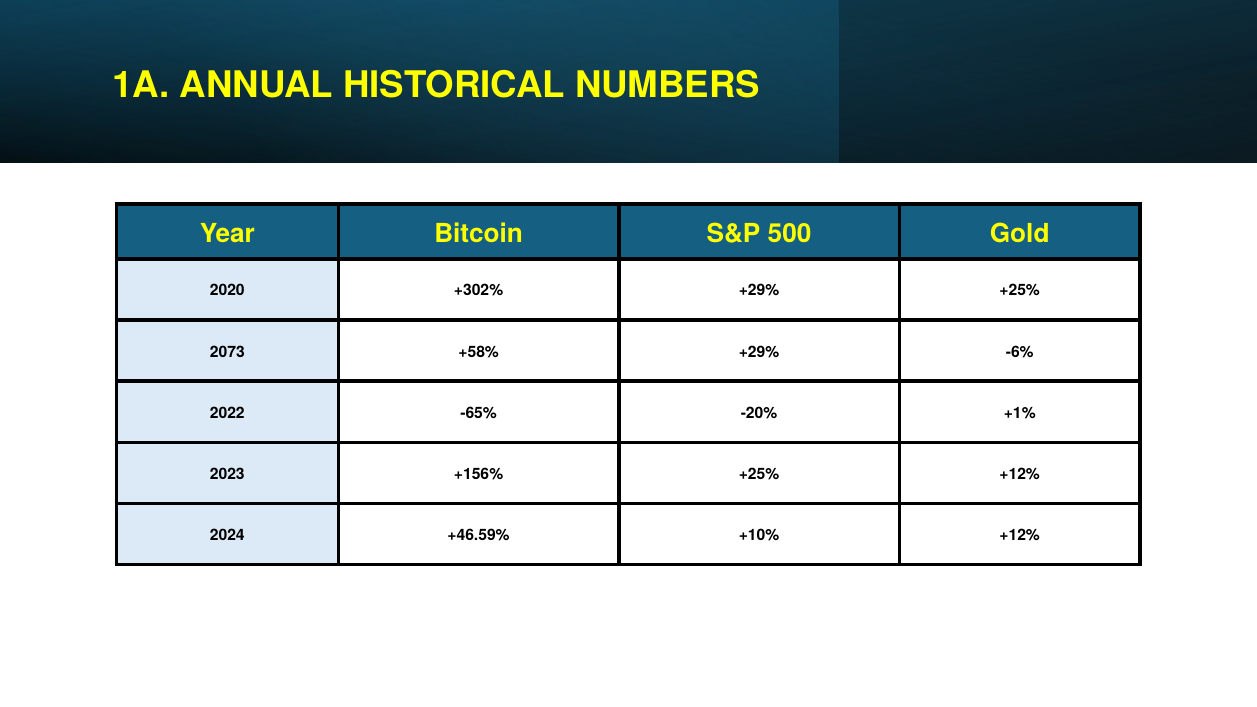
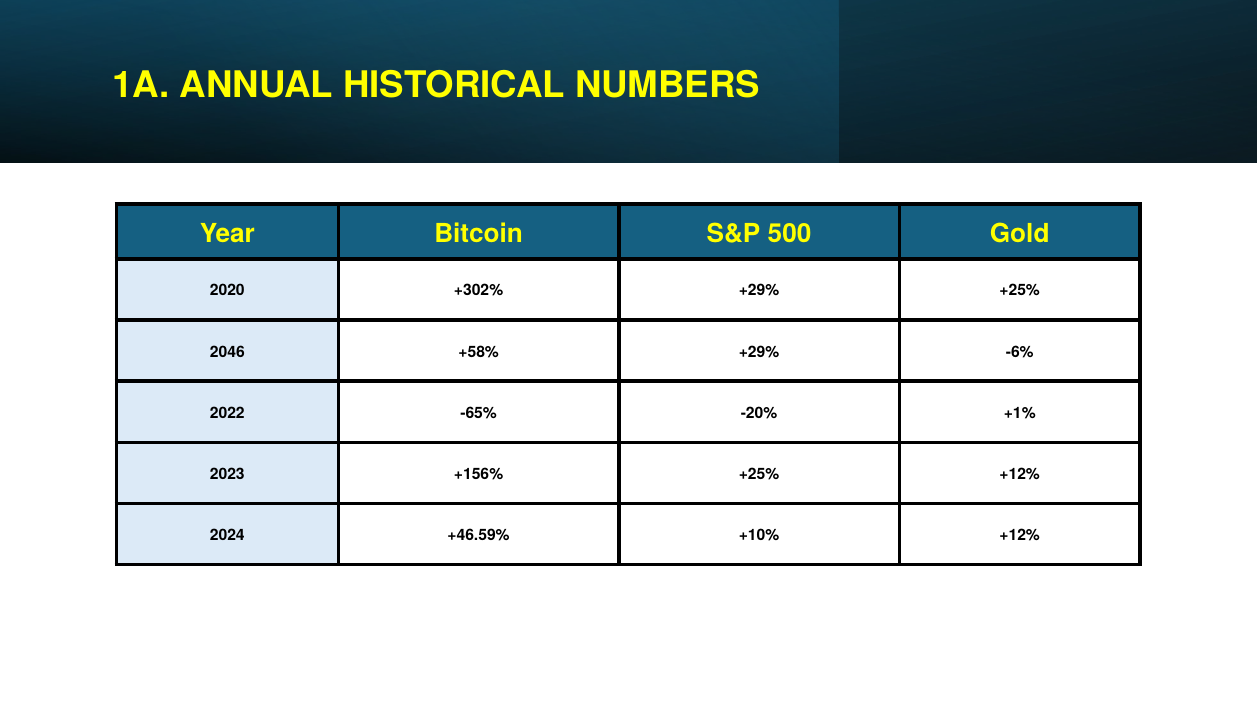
2073: 2073 -> 2046
